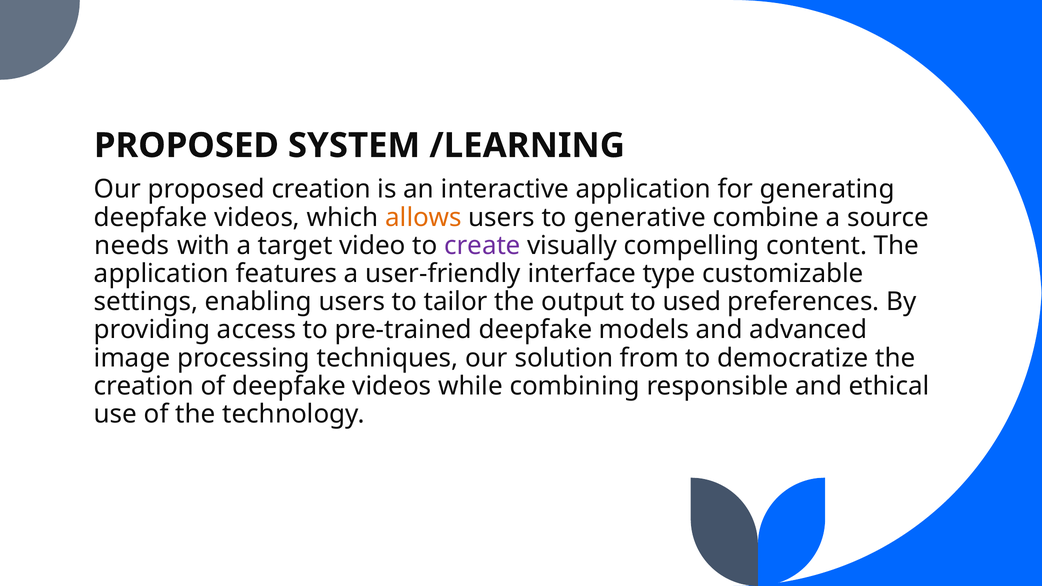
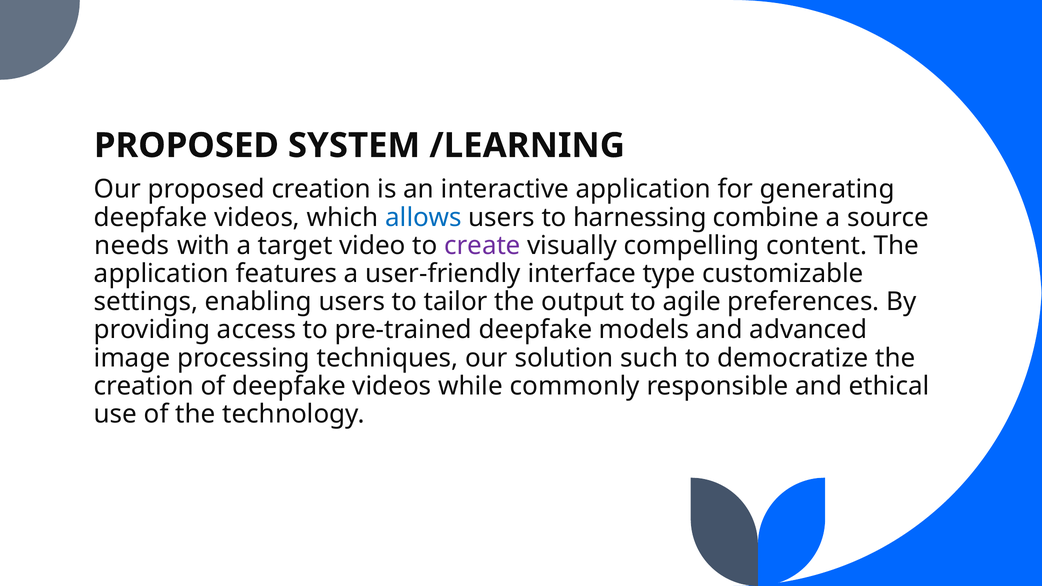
allows colour: orange -> blue
generative: generative -> harnessing
used: used -> agile
from: from -> such
combining: combining -> commonly
